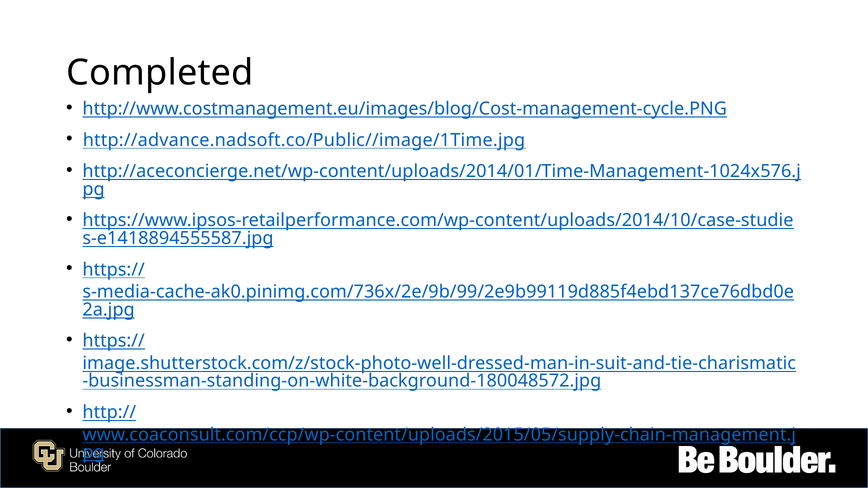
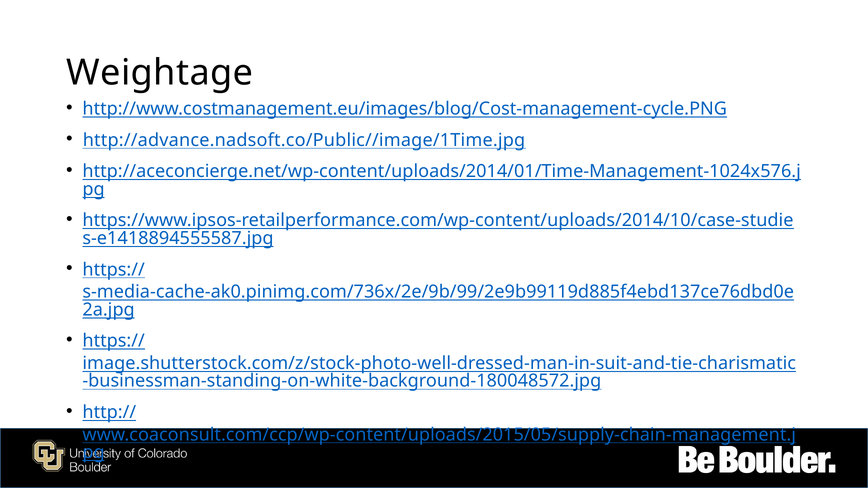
Completed: Completed -> Weightage
